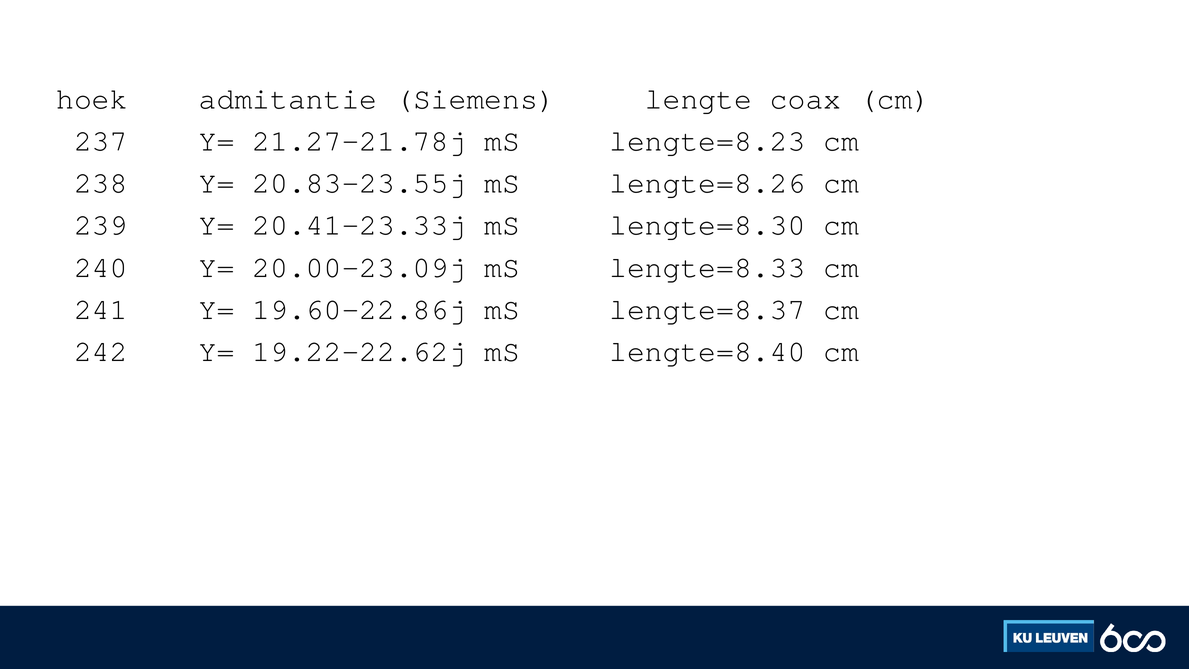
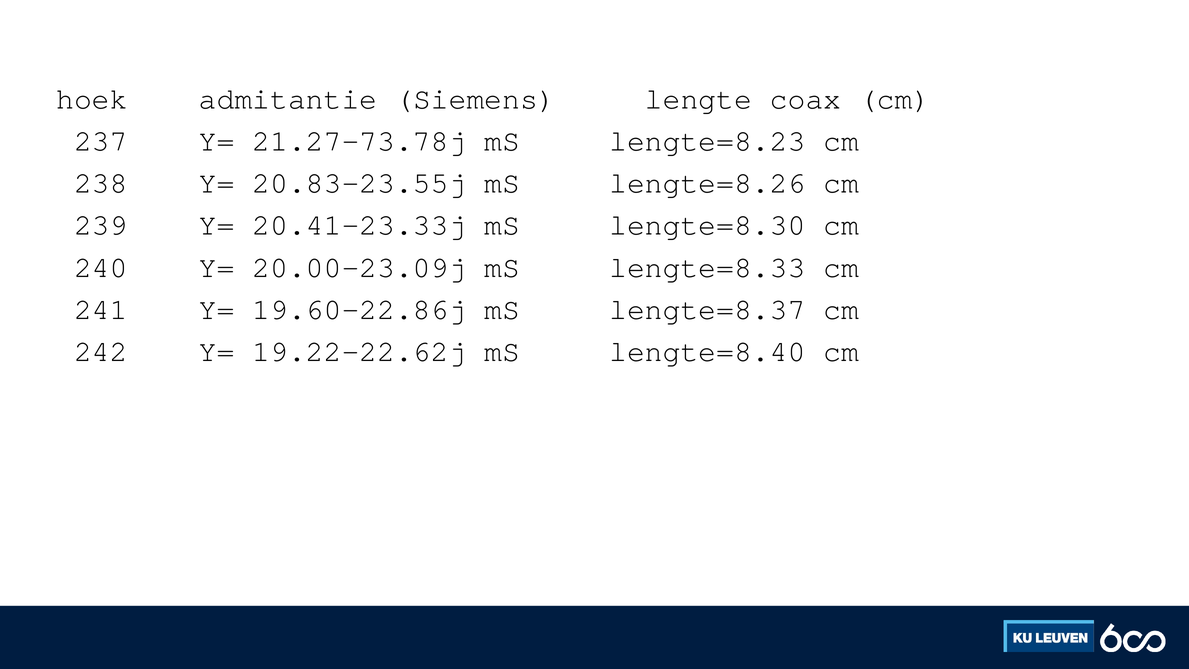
21.27-21.78j: 21.27-21.78j -> 21.27-73.78j
